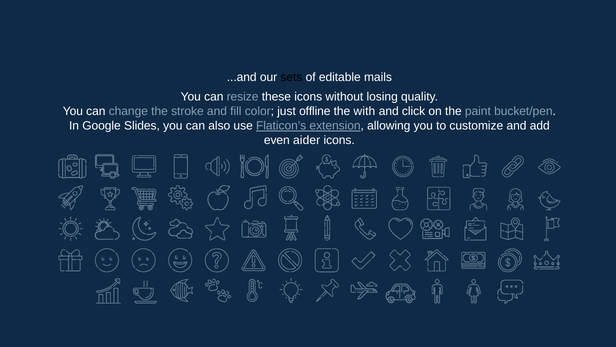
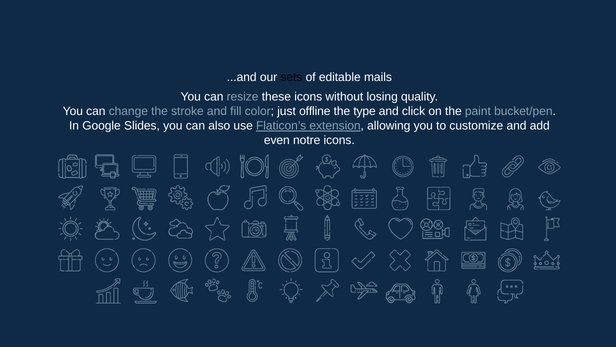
with: with -> type
aider: aider -> notre
